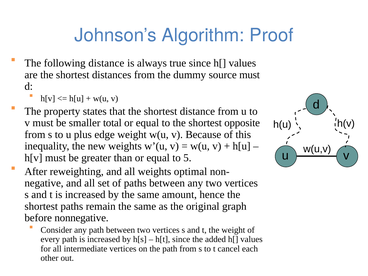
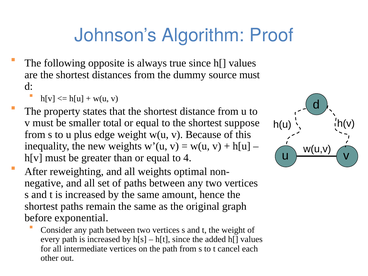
following distance: distance -> opposite
opposite: opposite -> suppose
5: 5 -> 4
nonnegative: nonnegative -> exponential
